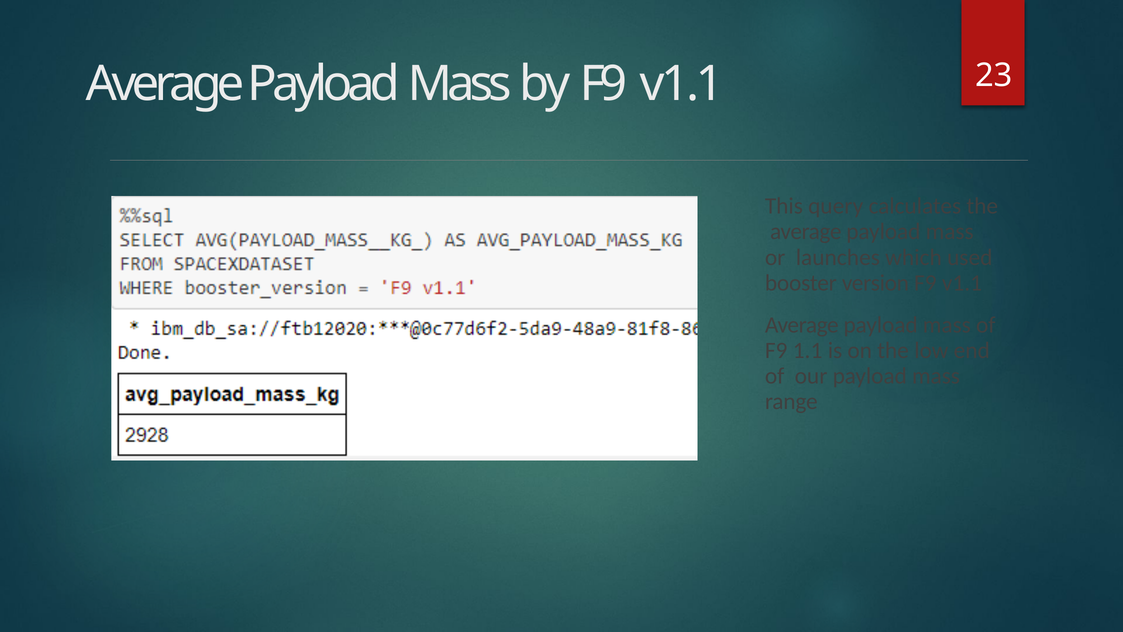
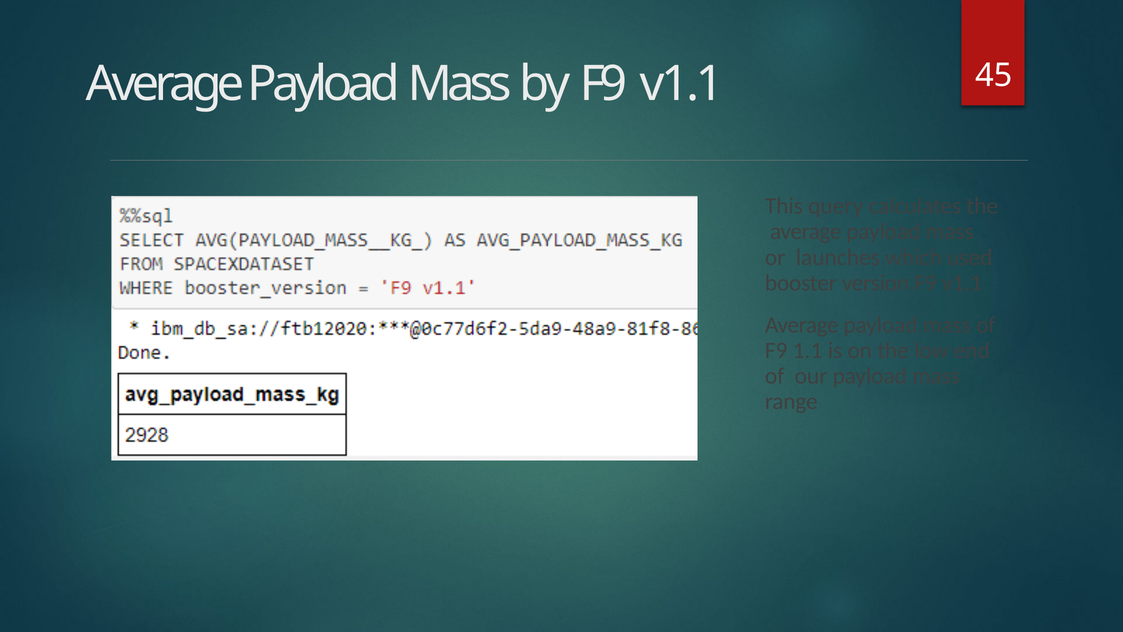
23: 23 -> 45
